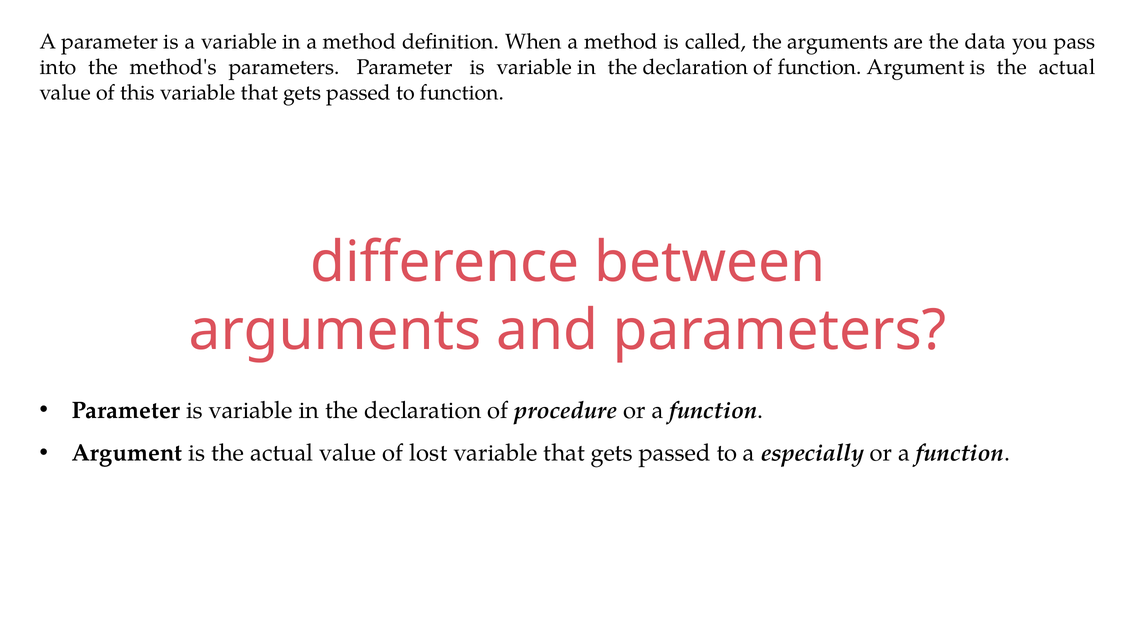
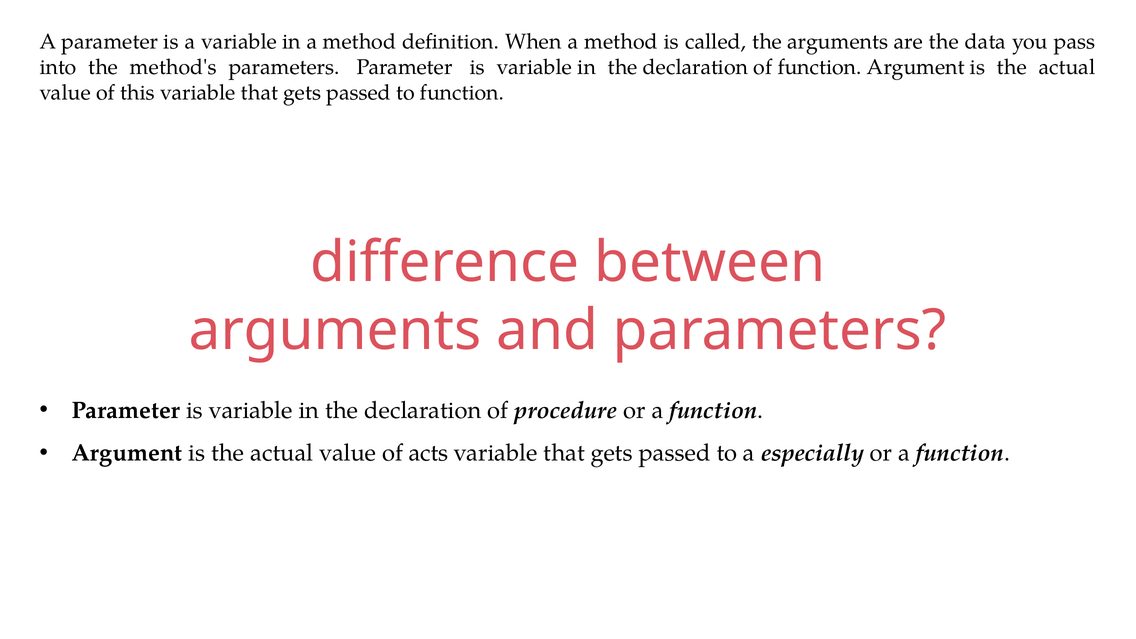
lost: lost -> acts
